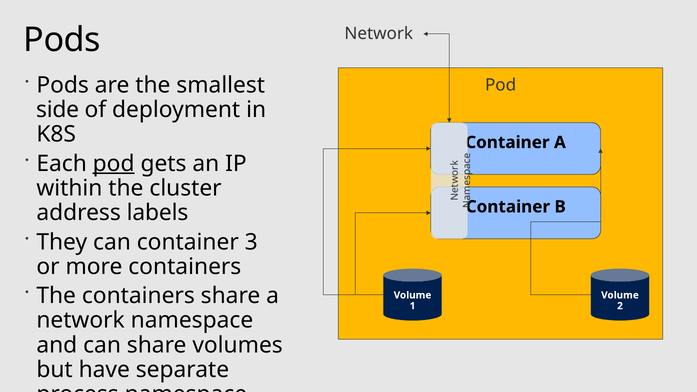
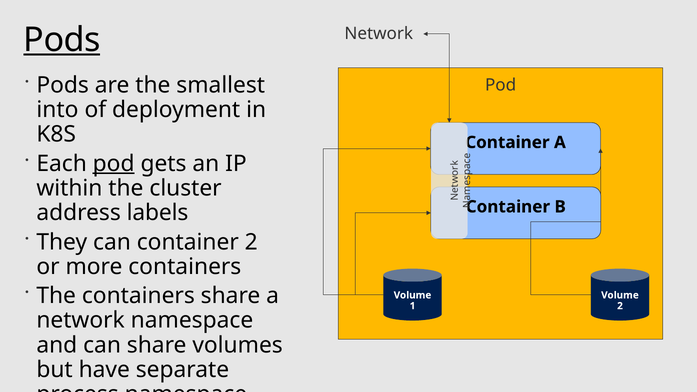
Pods at (62, 40) underline: none -> present
side: side -> into
container 3: 3 -> 2
